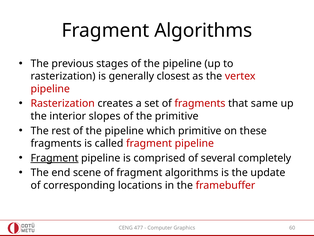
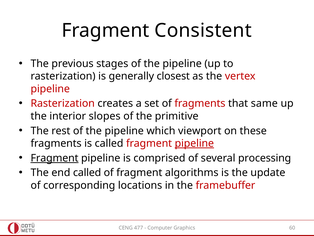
Algorithms at (203, 30): Algorithms -> Consistent
which primitive: primitive -> viewport
pipeline at (194, 143) underline: none -> present
completely: completely -> processing
end scene: scene -> called
